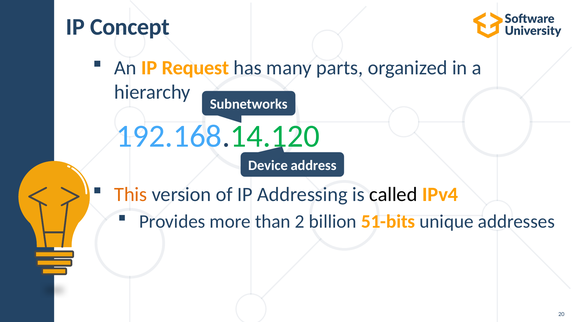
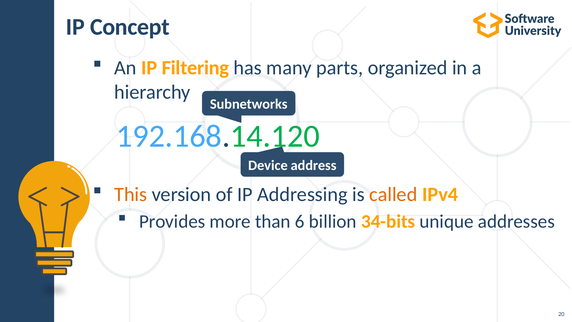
Request: Request -> Filtering
called colour: black -> orange
2: 2 -> 6
51-bits: 51-bits -> 34-bits
